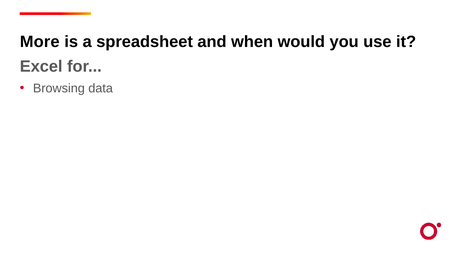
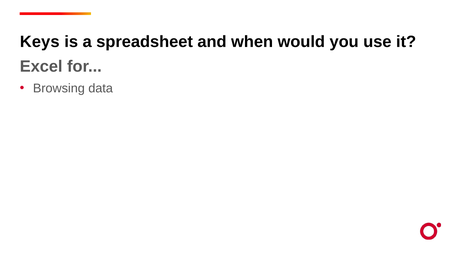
More: More -> Keys
